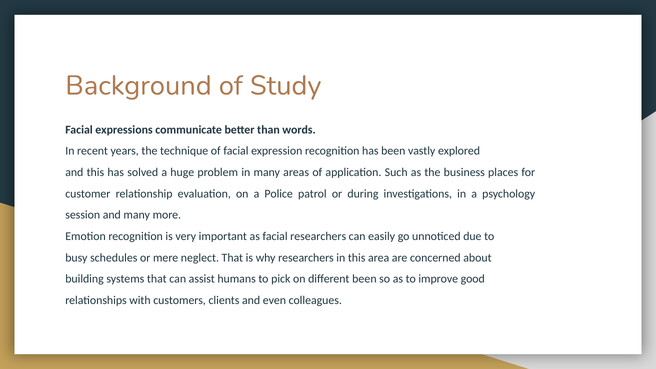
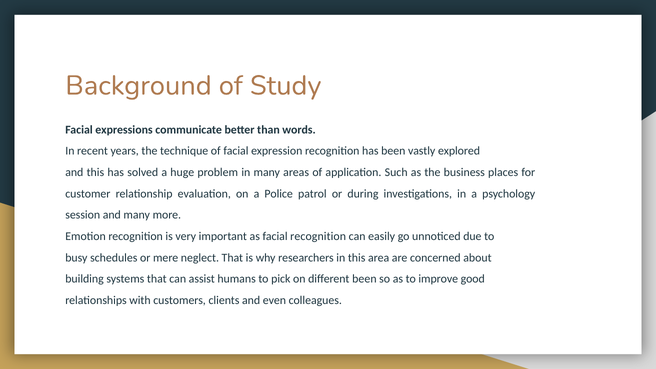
facial researchers: researchers -> recognition
